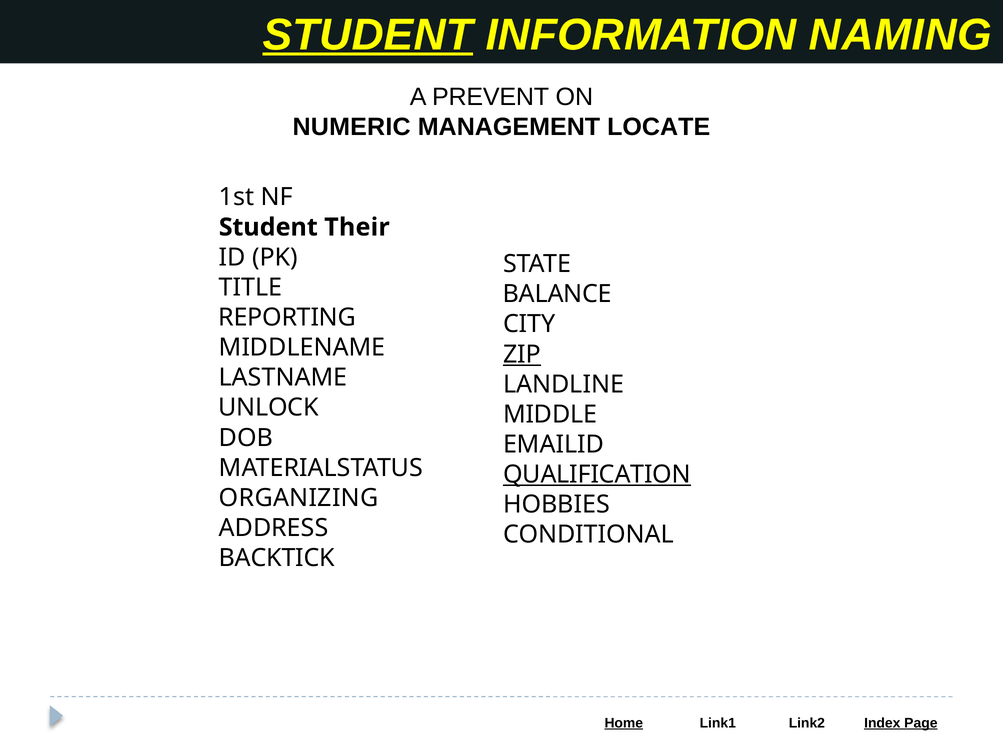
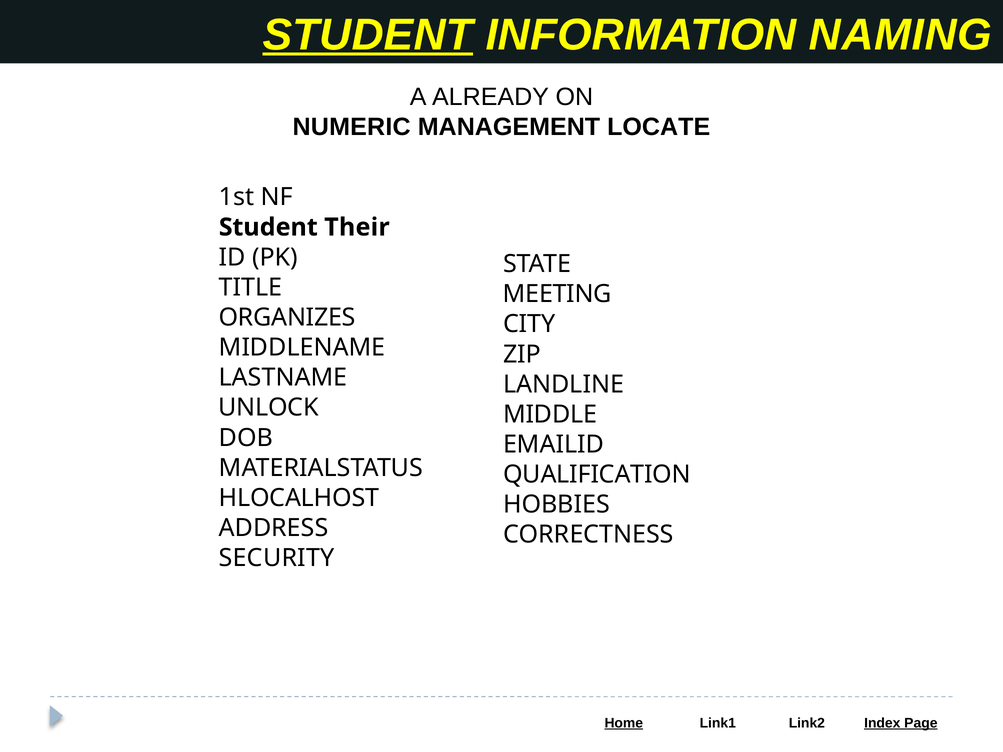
PREVENT: PREVENT -> ALREADY
BALANCE: BALANCE -> MEETING
REPORTING: REPORTING -> ORGANIZES
ZIP underline: present -> none
QUALIFICATION underline: present -> none
ORGANIZING: ORGANIZING -> HLOCALHOST
CONDITIONAL: CONDITIONAL -> CORRECTNESS
BACKTICK: BACKTICK -> SECURITY
